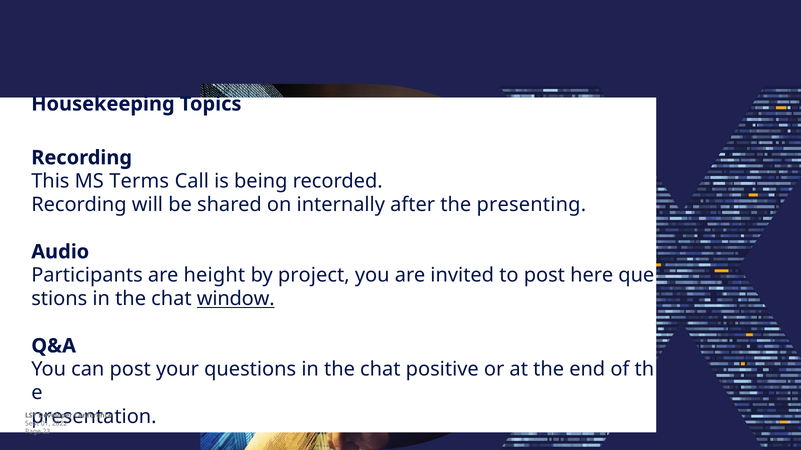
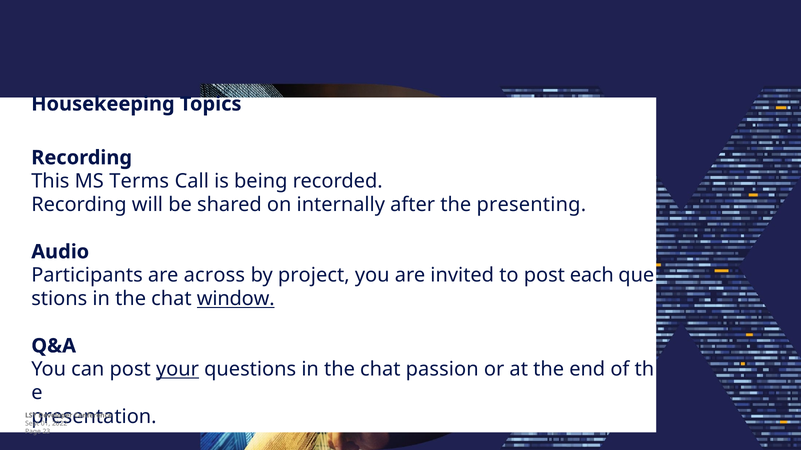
height: height -> across
here: here -> each
your underline: none -> present
positive: positive -> passion
